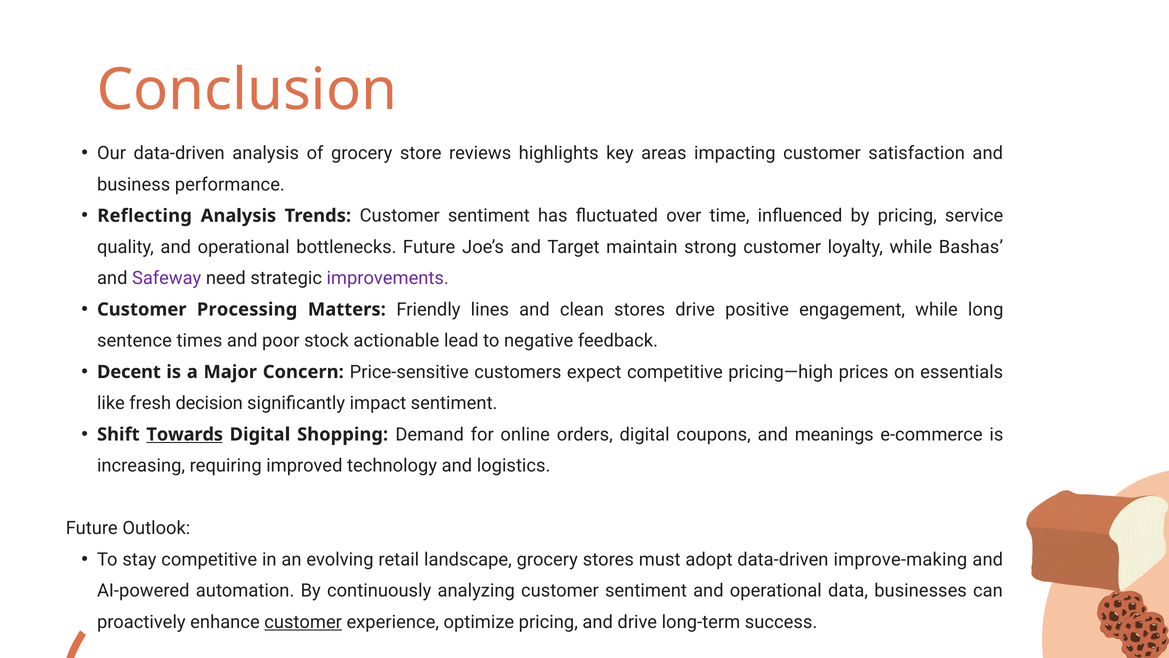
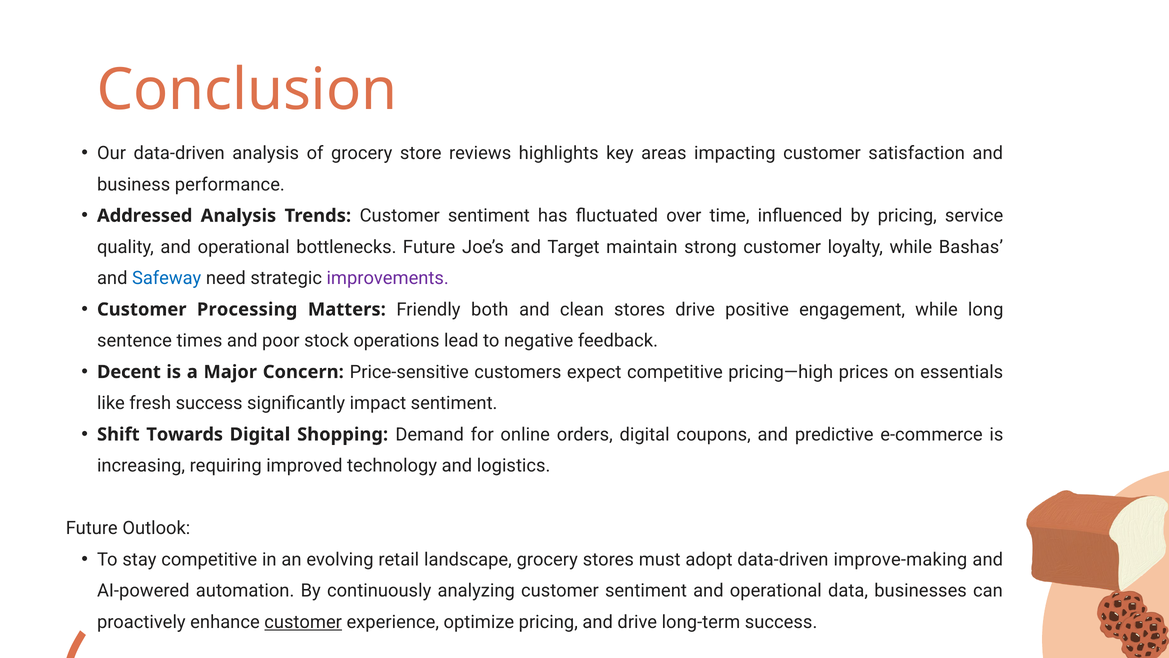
Reflecting: Reflecting -> Addressed
Safeway colour: purple -> blue
lines: lines -> both
actionable: actionable -> operations
fresh decision: decision -> success
Towards underline: present -> none
meanings: meanings -> predictive
